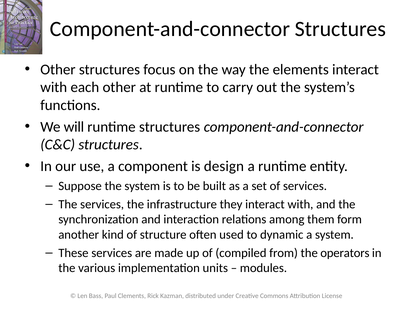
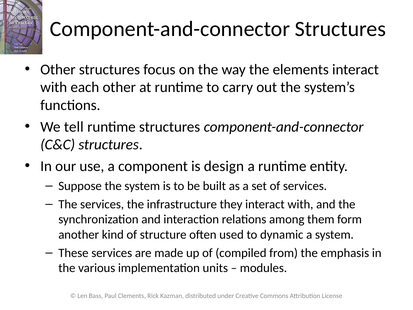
will: will -> tell
operators: operators -> emphasis
